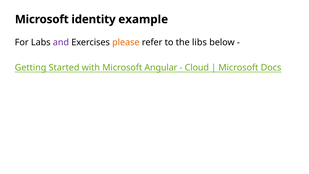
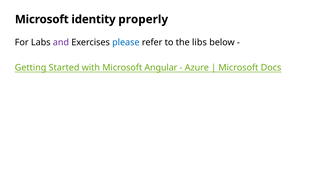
example: example -> properly
please colour: orange -> blue
Cloud: Cloud -> Azure
